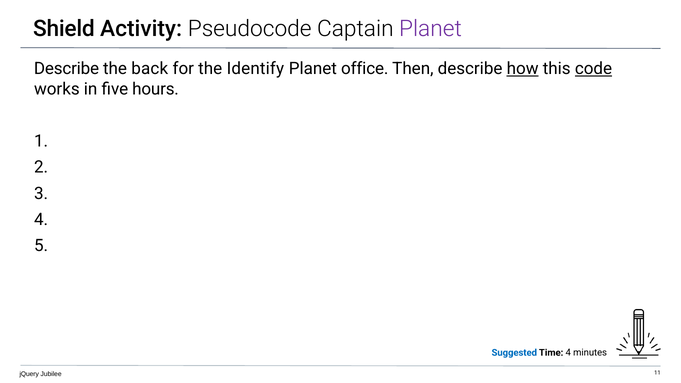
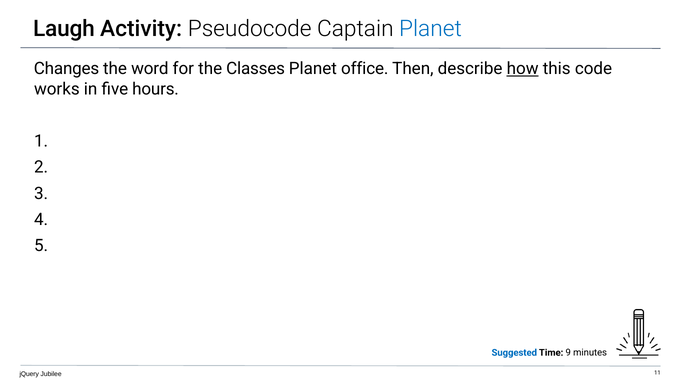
Shield: Shield -> Laugh
Planet at (430, 29) colour: purple -> blue
Describe at (67, 69): Describe -> Changes
back: back -> word
Identify: Identify -> Classes
code underline: present -> none
Time 4: 4 -> 9
